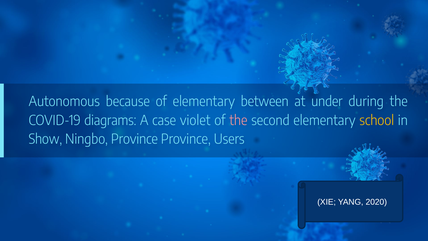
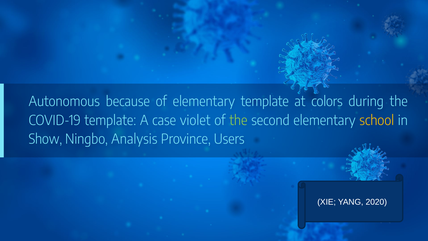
elementary between: between -> template
under: under -> colors
COVID-19 diagrams: diagrams -> template
the at (238, 120) colour: pink -> light green
Ningbo Province: Province -> Analysis
